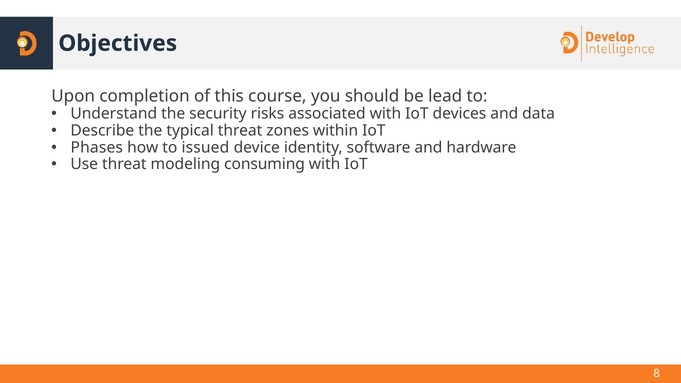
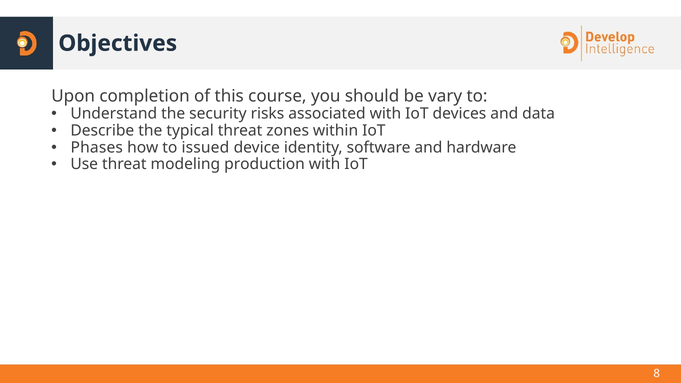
lead: lead -> vary
consuming: consuming -> production
